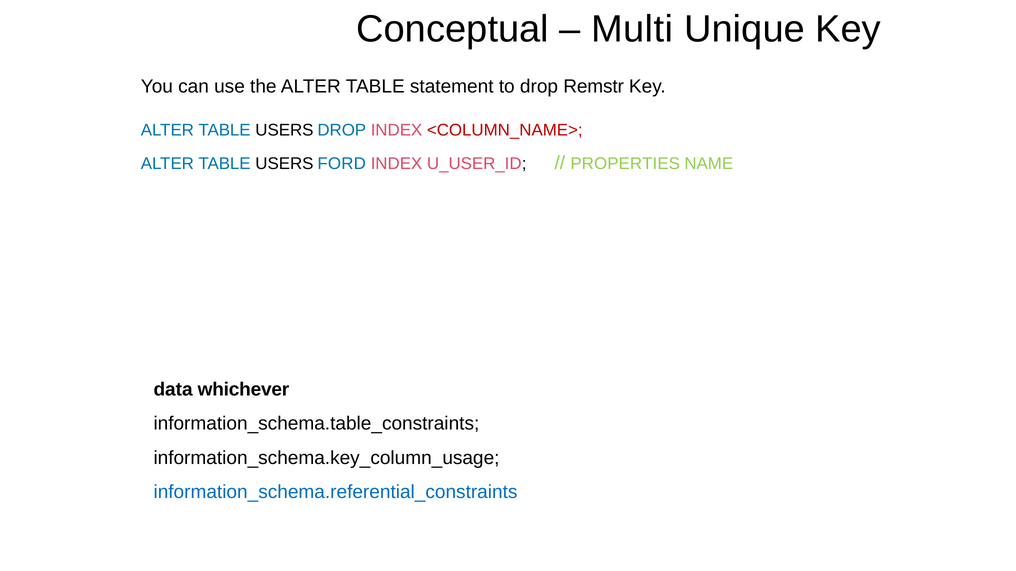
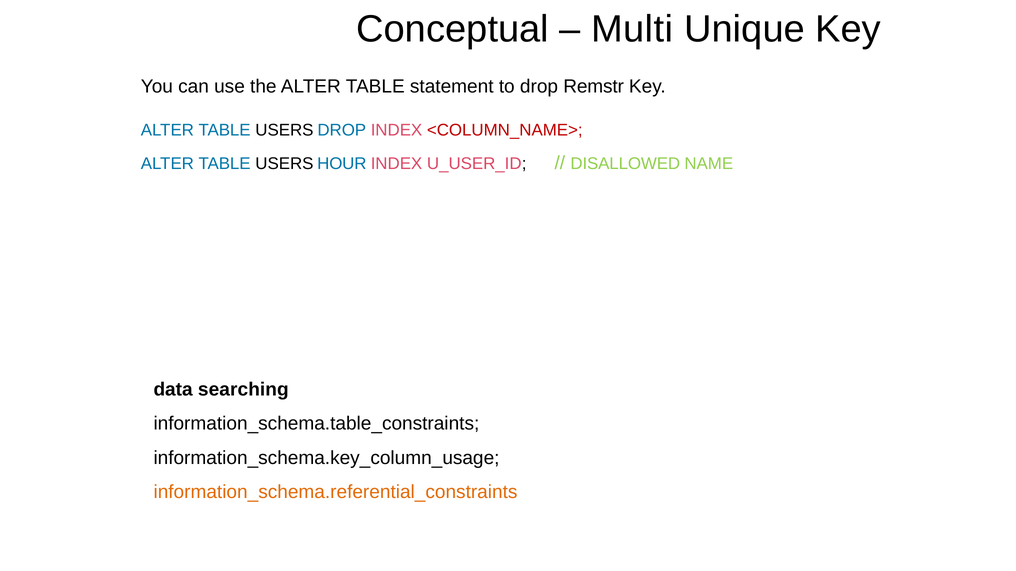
FORD: FORD -> HOUR
PROPERTIES: PROPERTIES -> DISALLOWED
whichever: whichever -> searching
information_schema.referential_constraints colour: blue -> orange
